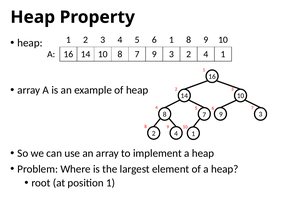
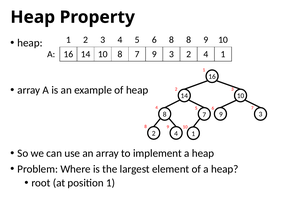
6 1: 1 -> 8
